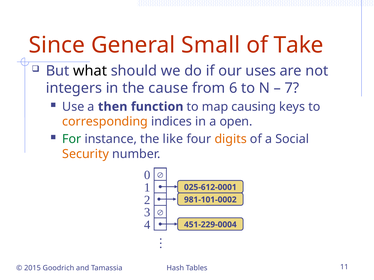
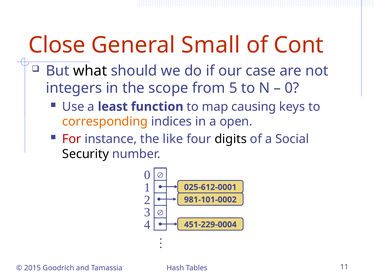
Since: Since -> Close
Take: Take -> Cont
uses: uses -> case
cause: cause -> scope
6: 6 -> 5
7 at (292, 88): 7 -> 0
then: then -> least
For colour: green -> red
digits colour: orange -> black
Security colour: orange -> black
